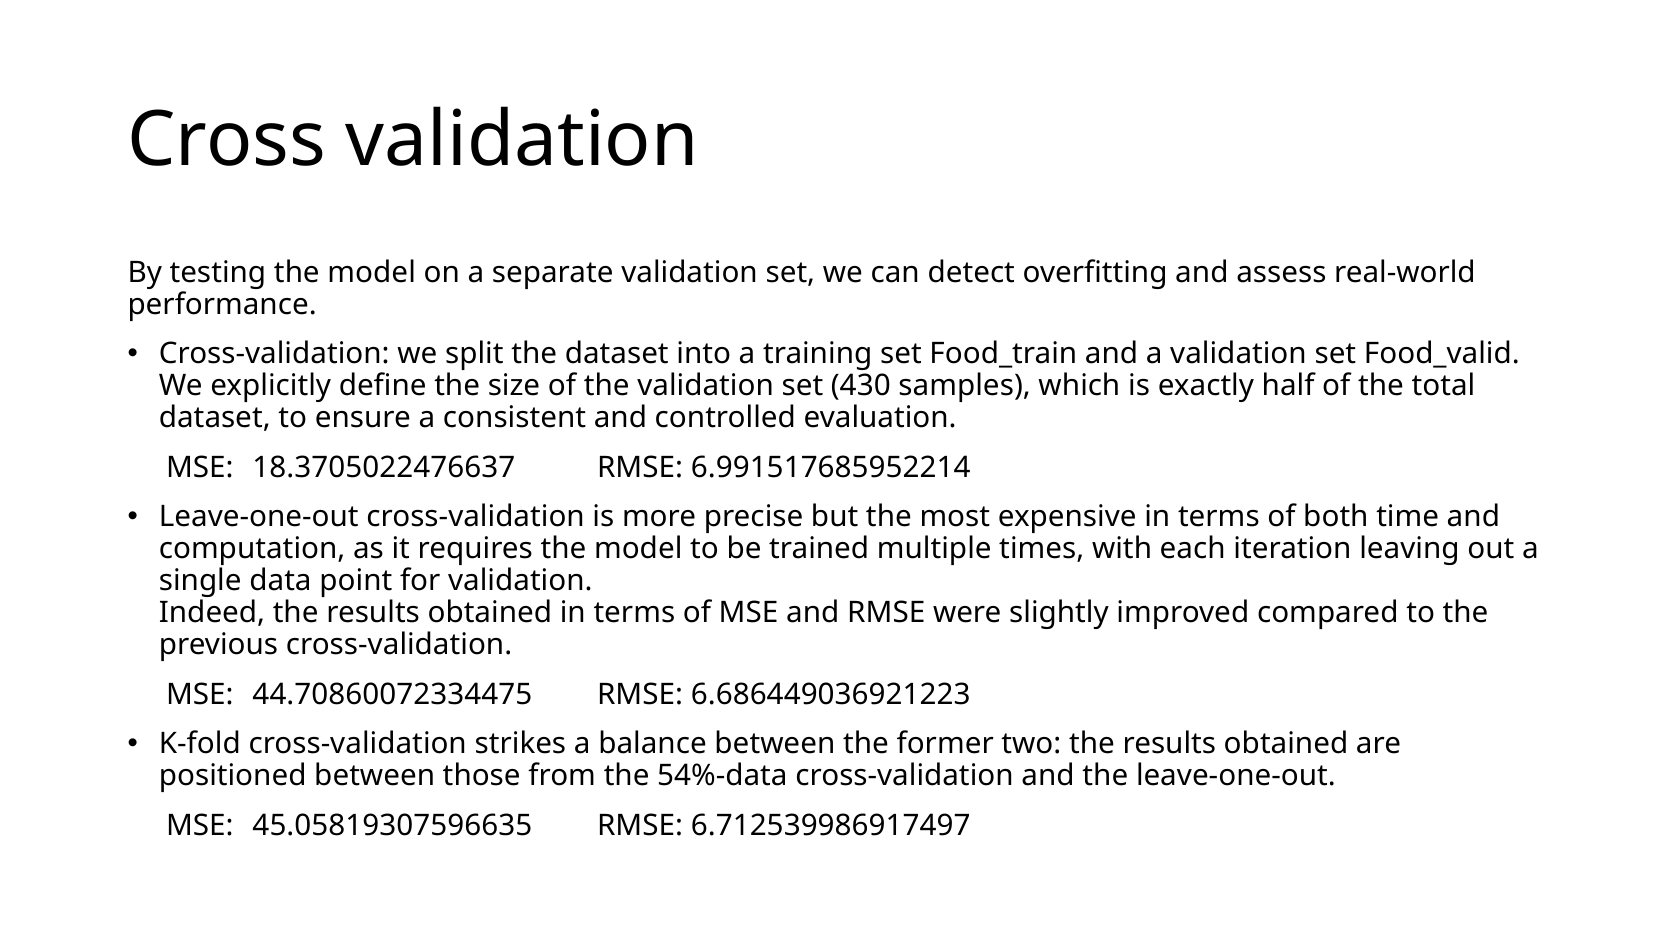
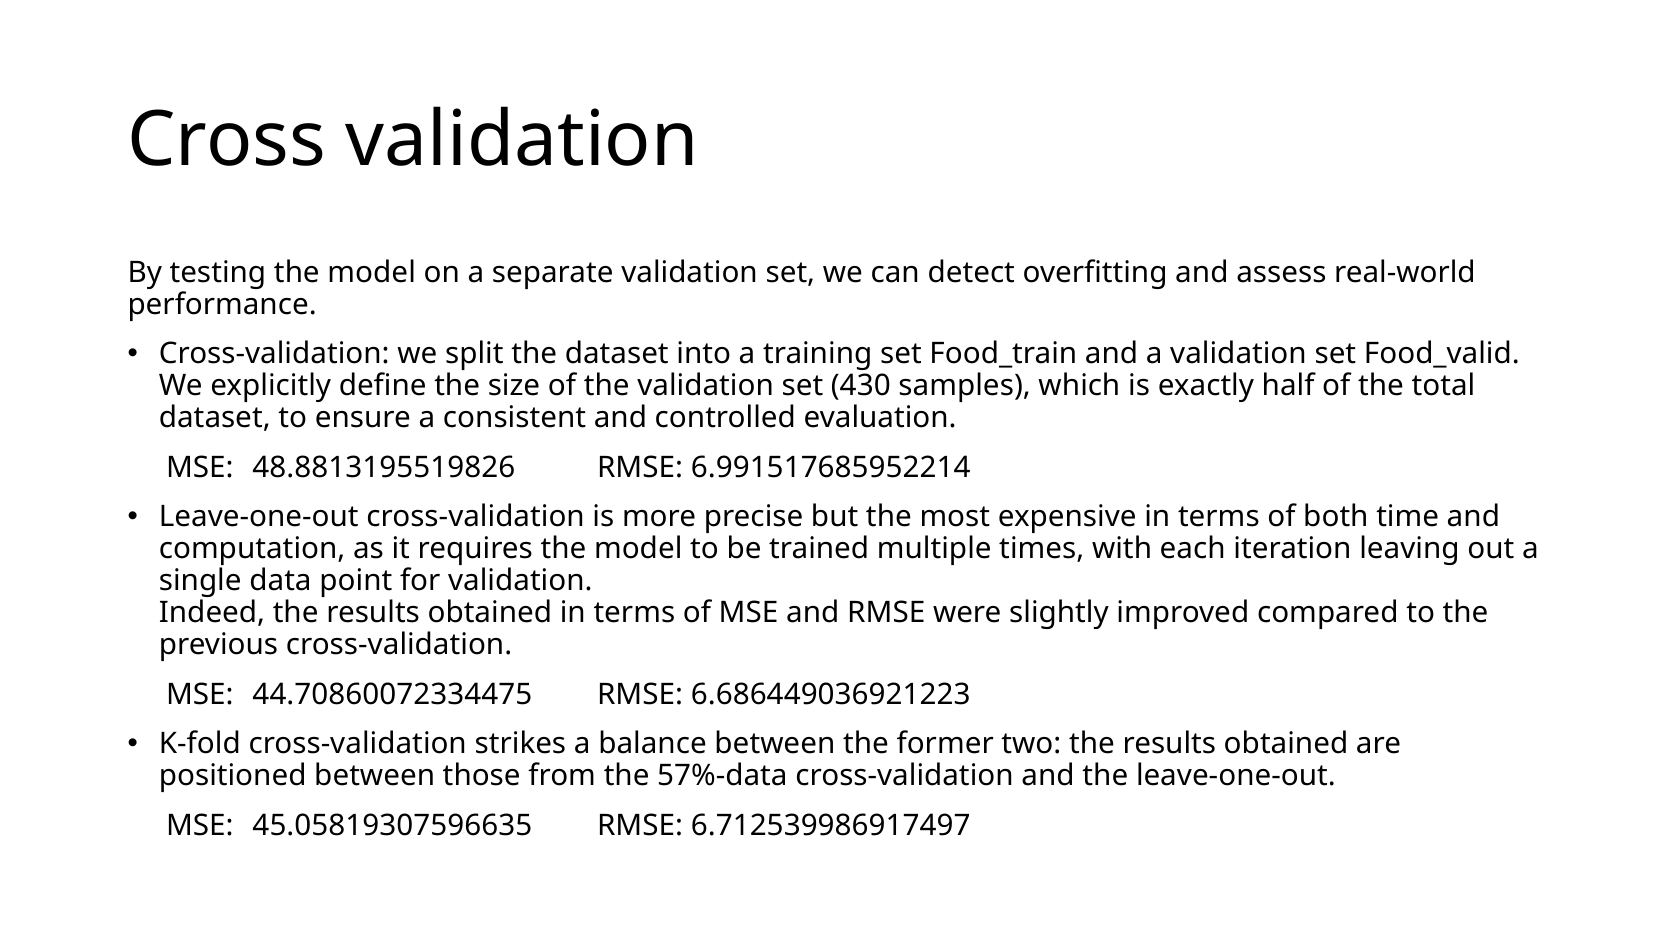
18.3705022476637: 18.3705022476637 -> 48.8813195519826
54%-data: 54%-data -> 57%-data
